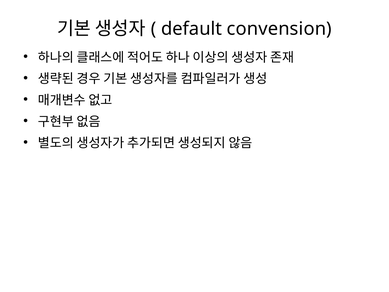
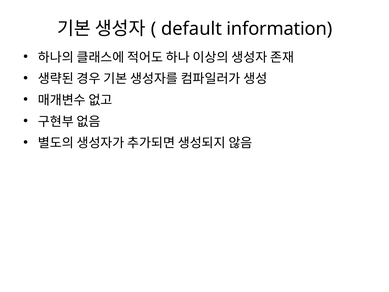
convension: convension -> information
